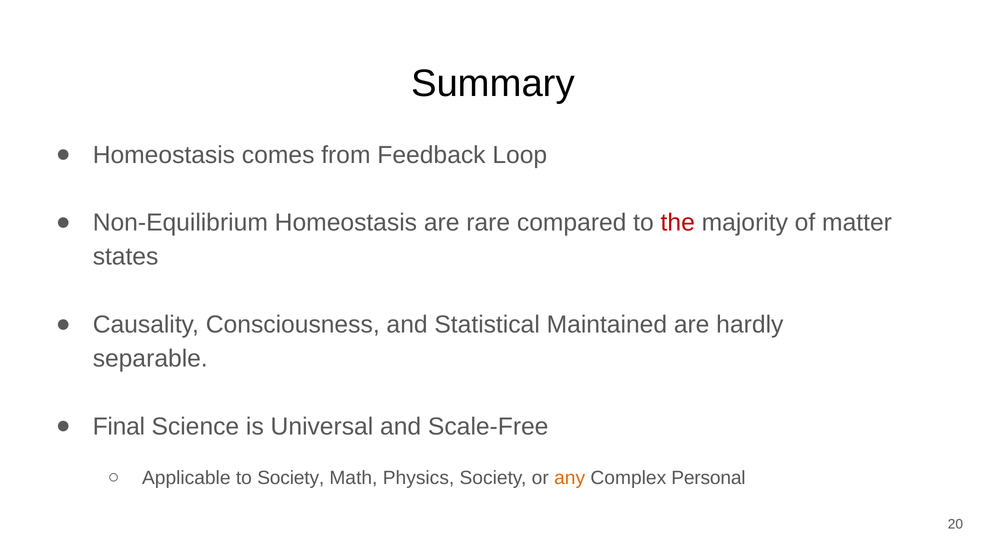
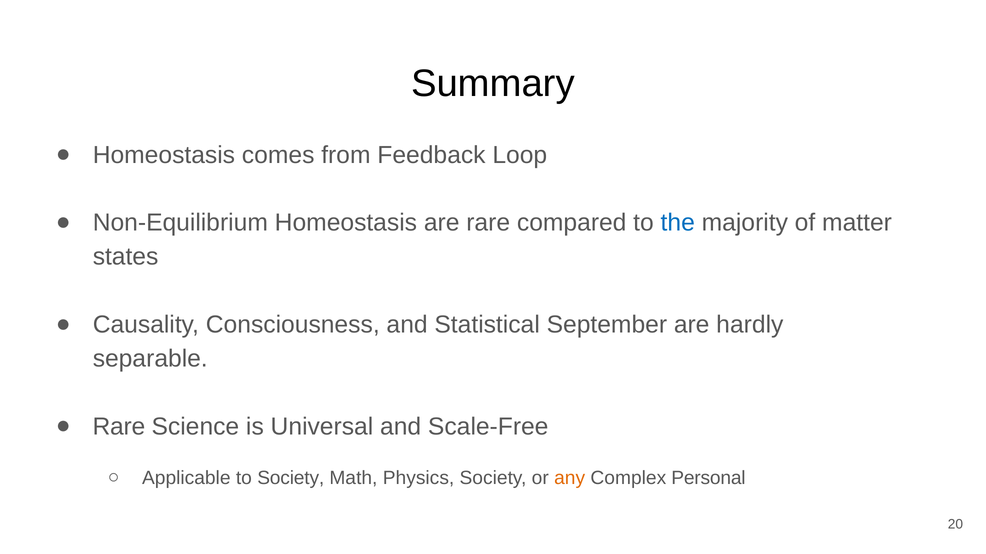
the colour: red -> blue
Maintained: Maintained -> September
Final at (119, 427): Final -> Rare
